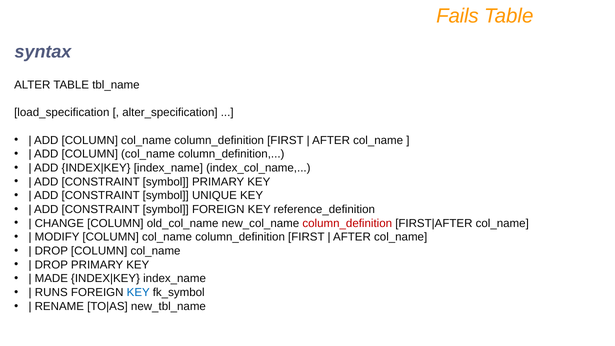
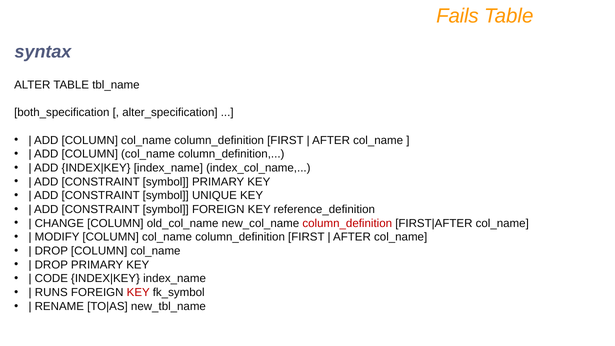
load_specification: load_specification -> both_specification
MADE: MADE -> CODE
KEY at (138, 292) colour: blue -> red
